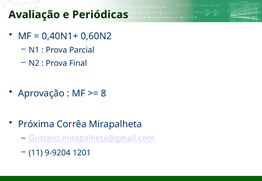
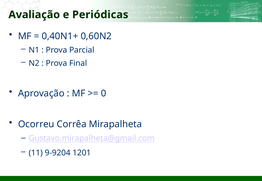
8: 8 -> 0
Próxima: Próxima -> Ocorreu
